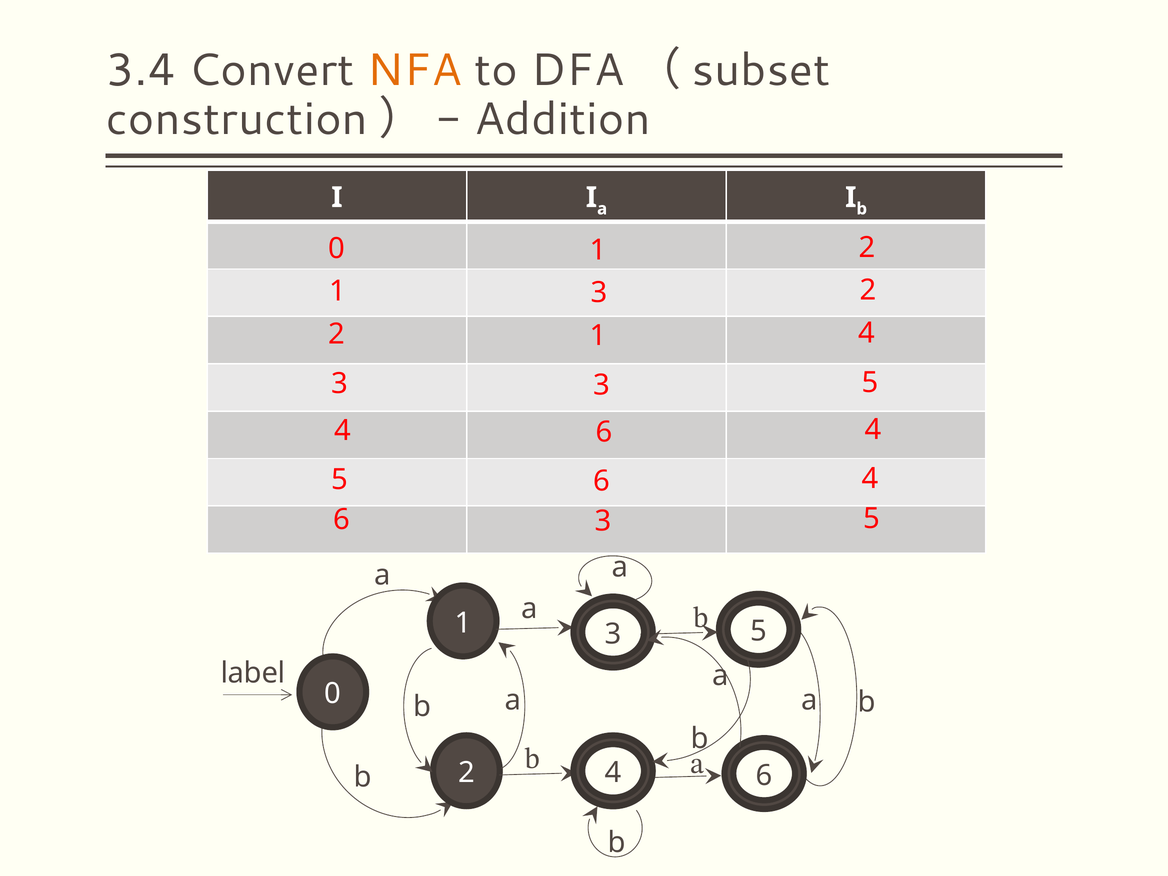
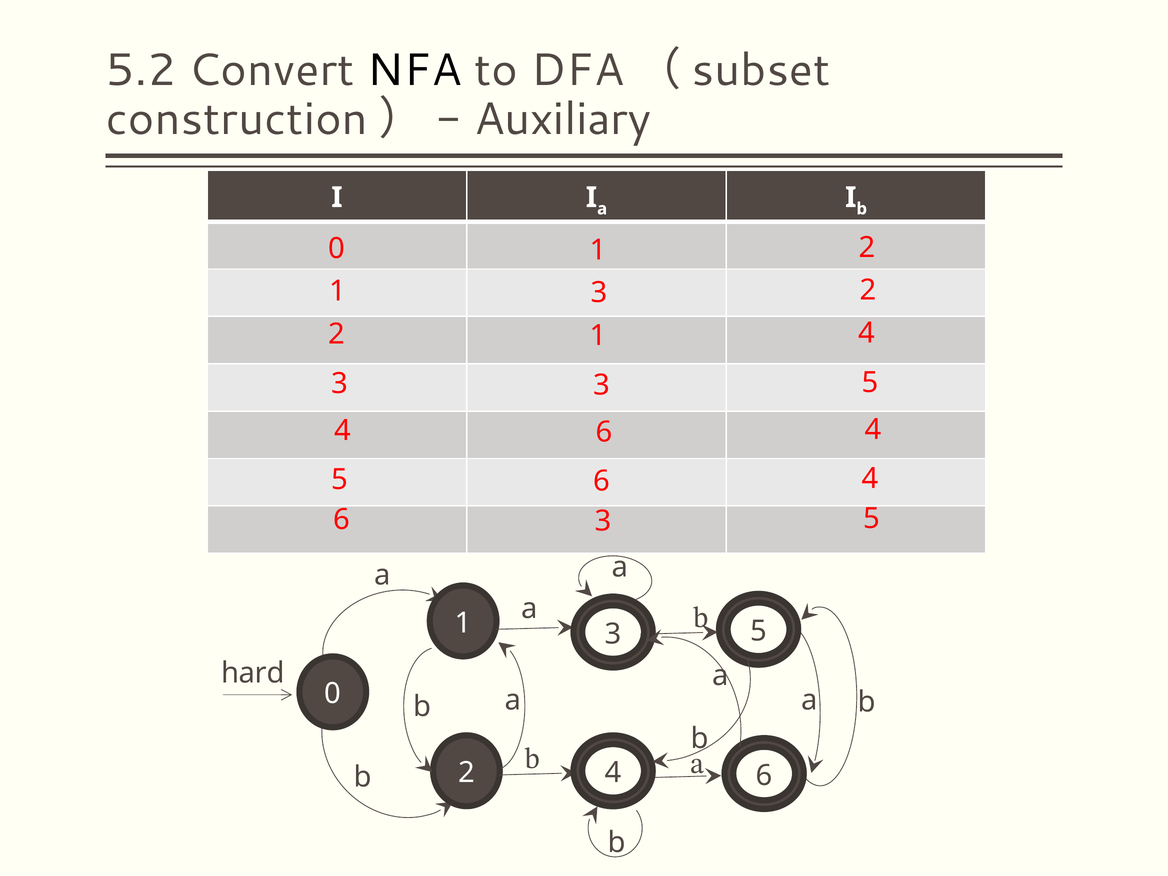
3.4: 3.4 -> 5.2
NFA colour: orange -> black
Addition: Addition -> Auxiliary
label: label -> hard
